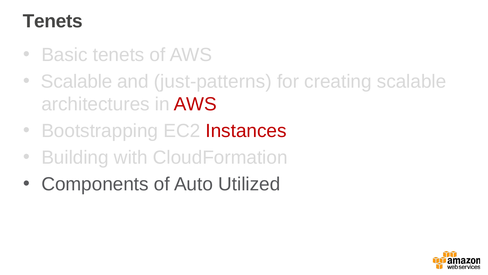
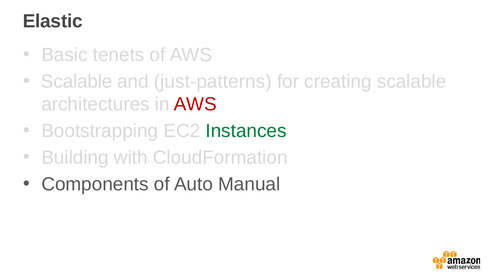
Tenets at (53, 21): Tenets -> Elastic
Instances colour: red -> green
Utilized: Utilized -> Manual
